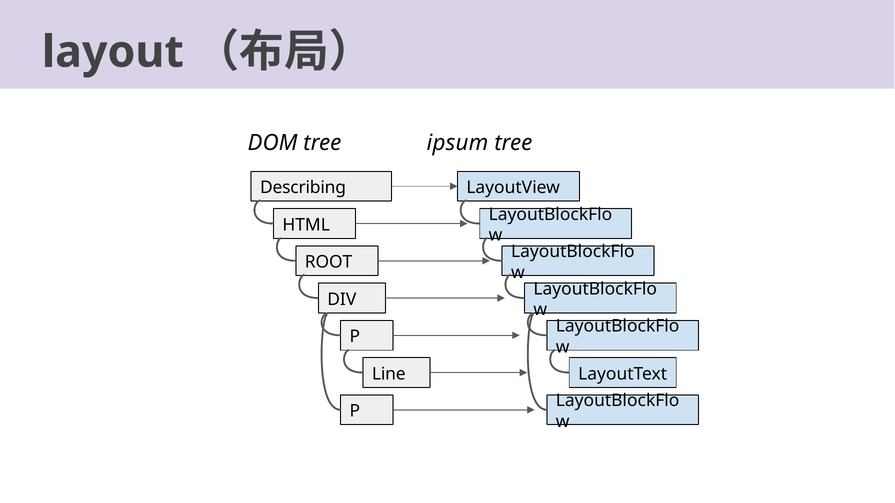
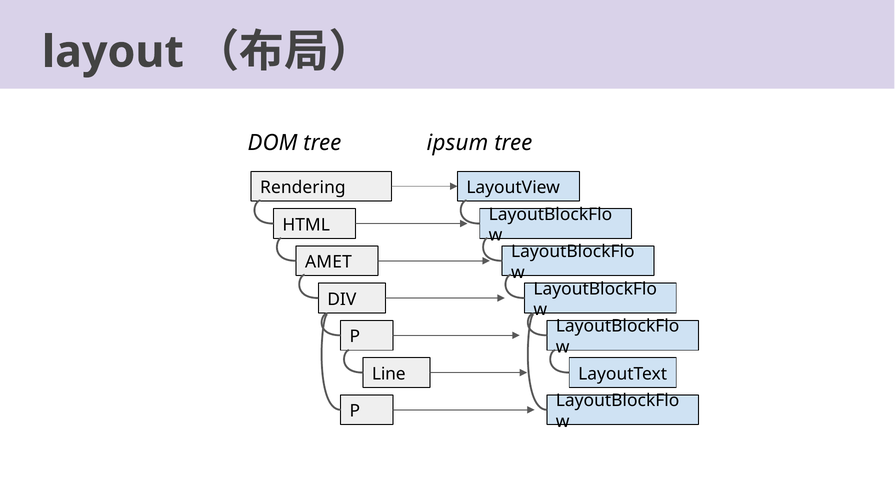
Describing: Describing -> Rendering
ROOT: ROOT -> AMET
